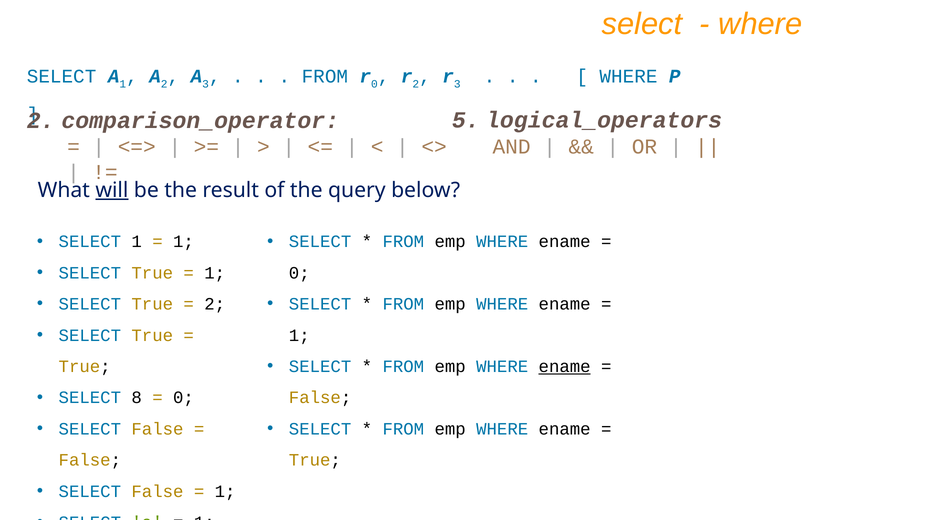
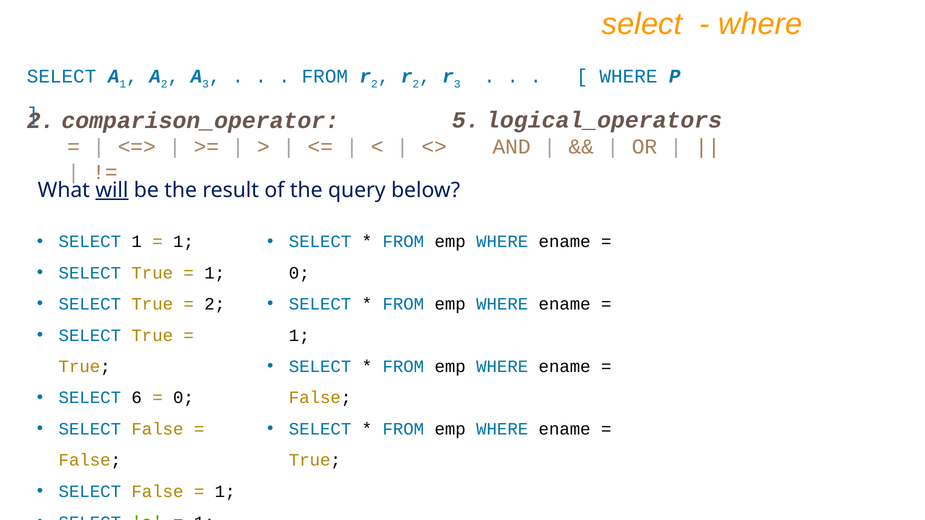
0 at (374, 84): 0 -> 2
ename at (565, 367) underline: present -> none
8: 8 -> 6
